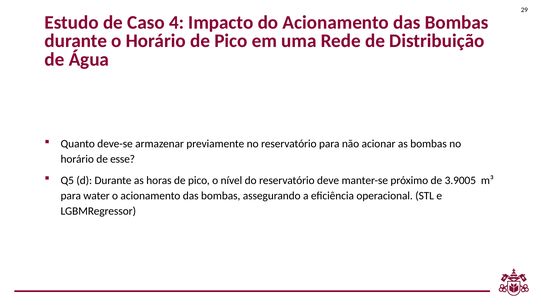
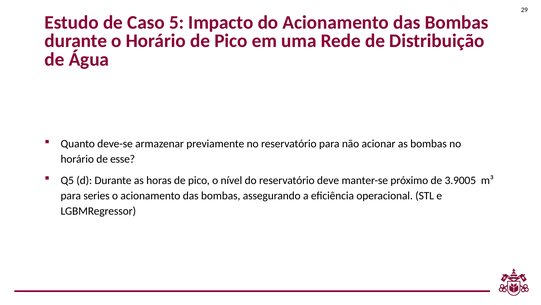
4: 4 -> 5
water: water -> series
